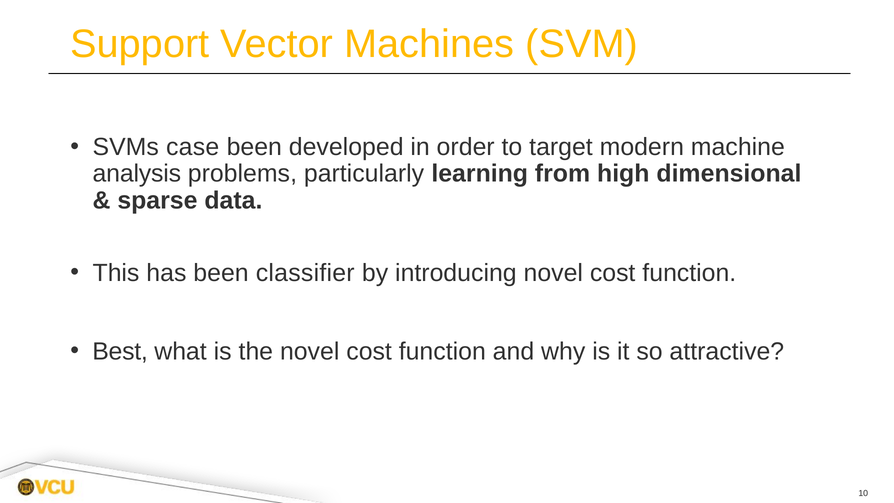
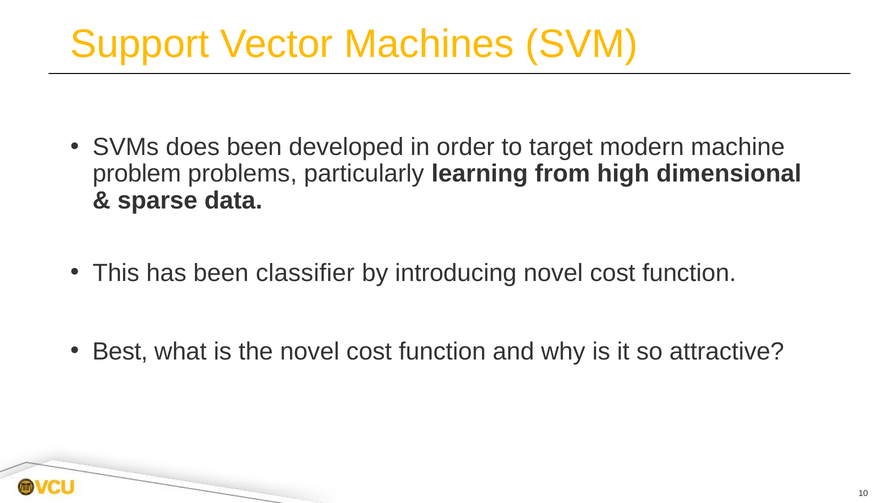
case: case -> does
analysis: analysis -> problem
